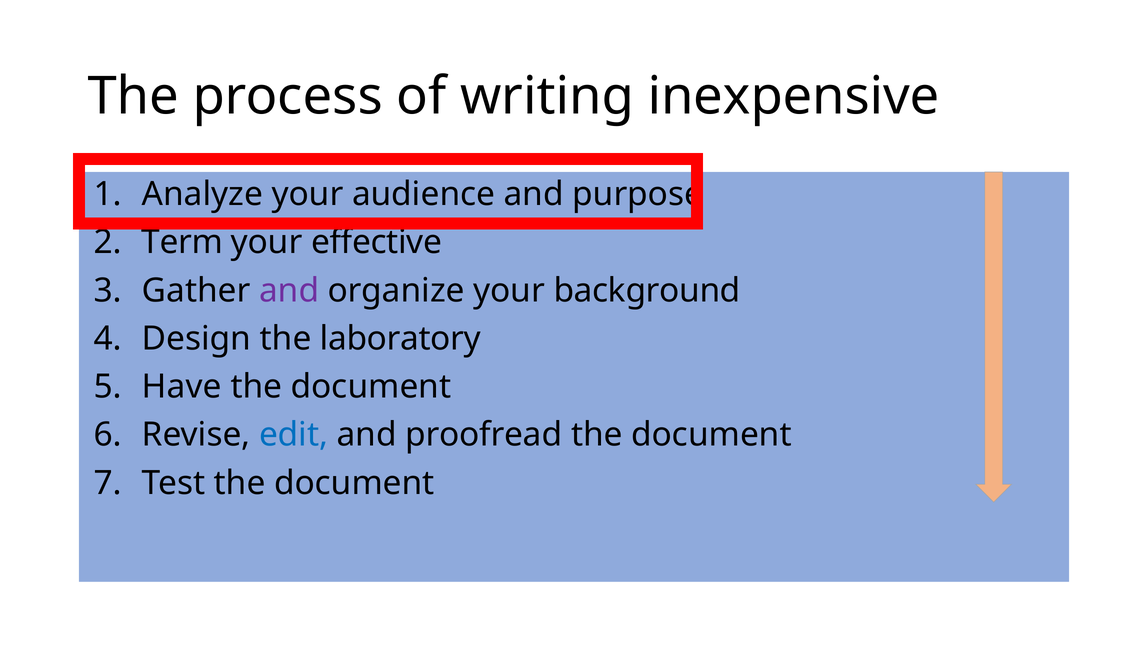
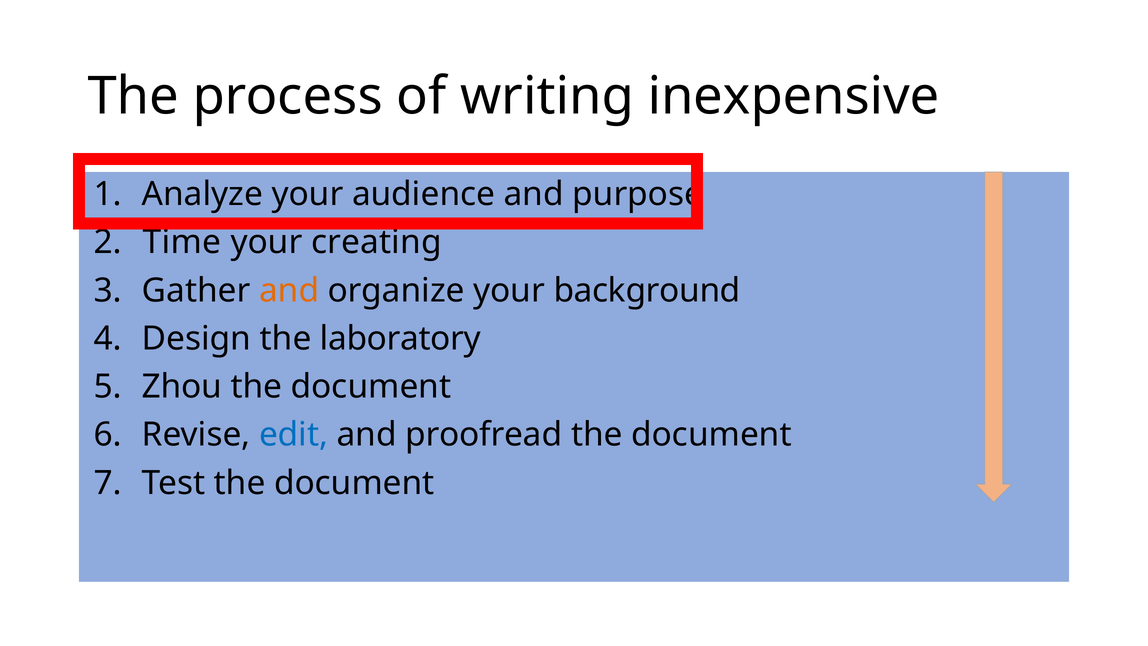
Term: Term -> Time
effective: effective -> creating
and at (289, 290) colour: purple -> orange
Have: Have -> Zhou
